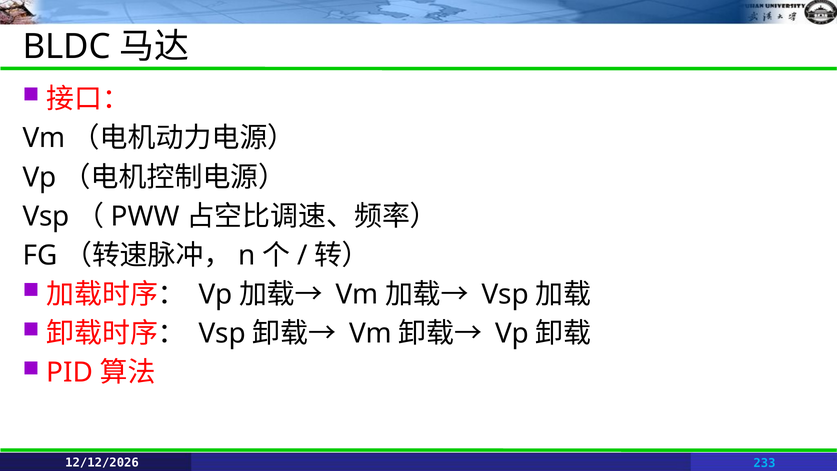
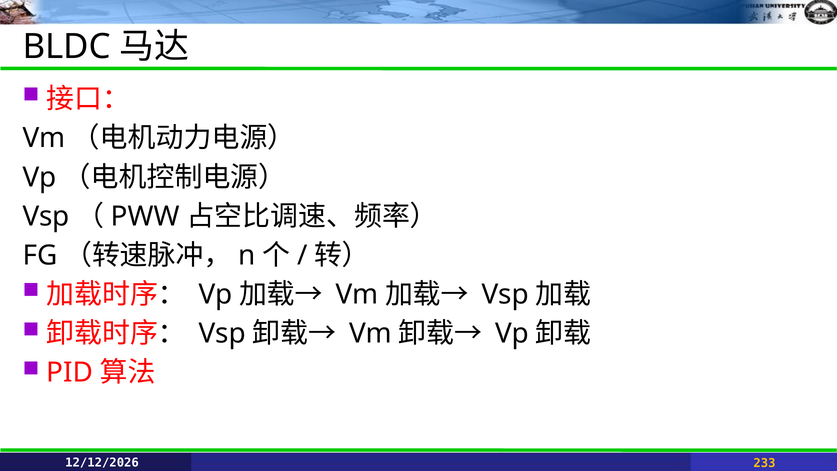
233 colour: light blue -> yellow
